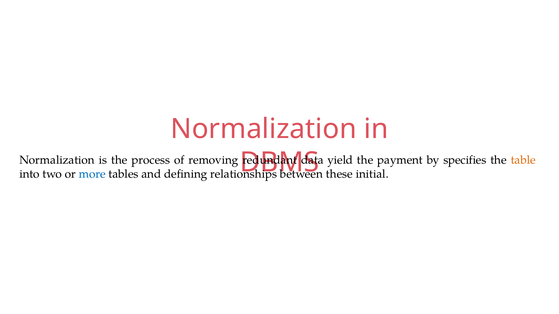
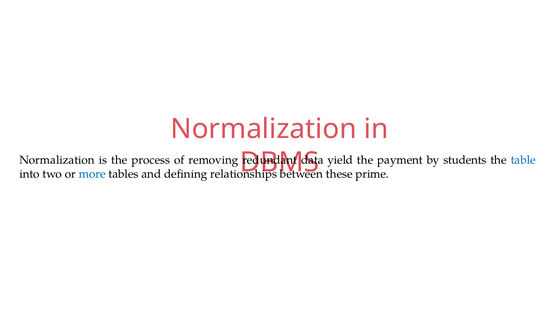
specifies: specifies -> students
table colour: orange -> blue
initial: initial -> prime
